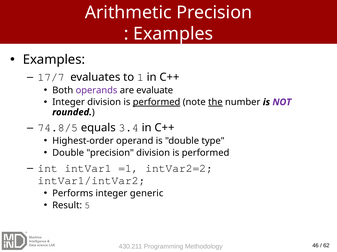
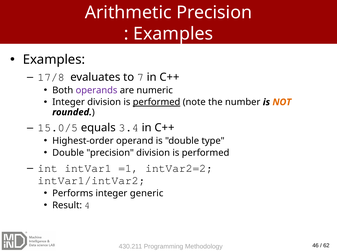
17/7: 17/7 -> 17/8
1: 1 -> 7
evaluate: evaluate -> numeric
the underline: present -> none
NOT colour: purple -> orange
74.8/5: 74.8/5 -> 15.0/5
5: 5 -> 4
